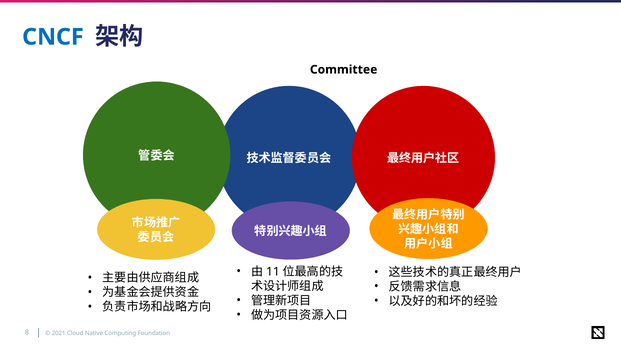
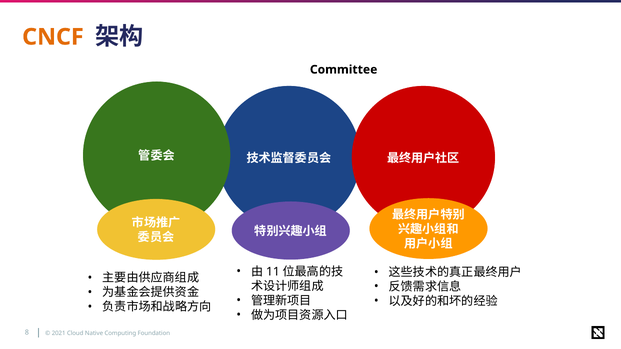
CNCF colour: blue -> orange
